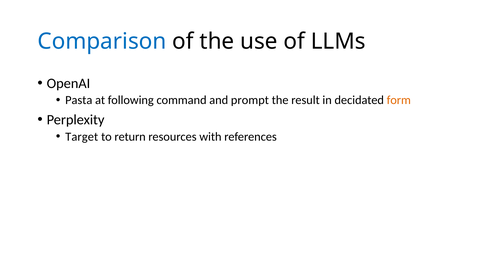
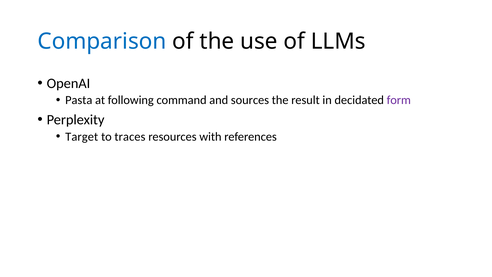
prompt: prompt -> sources
form colour: orange -> purple
return: return -> traces
